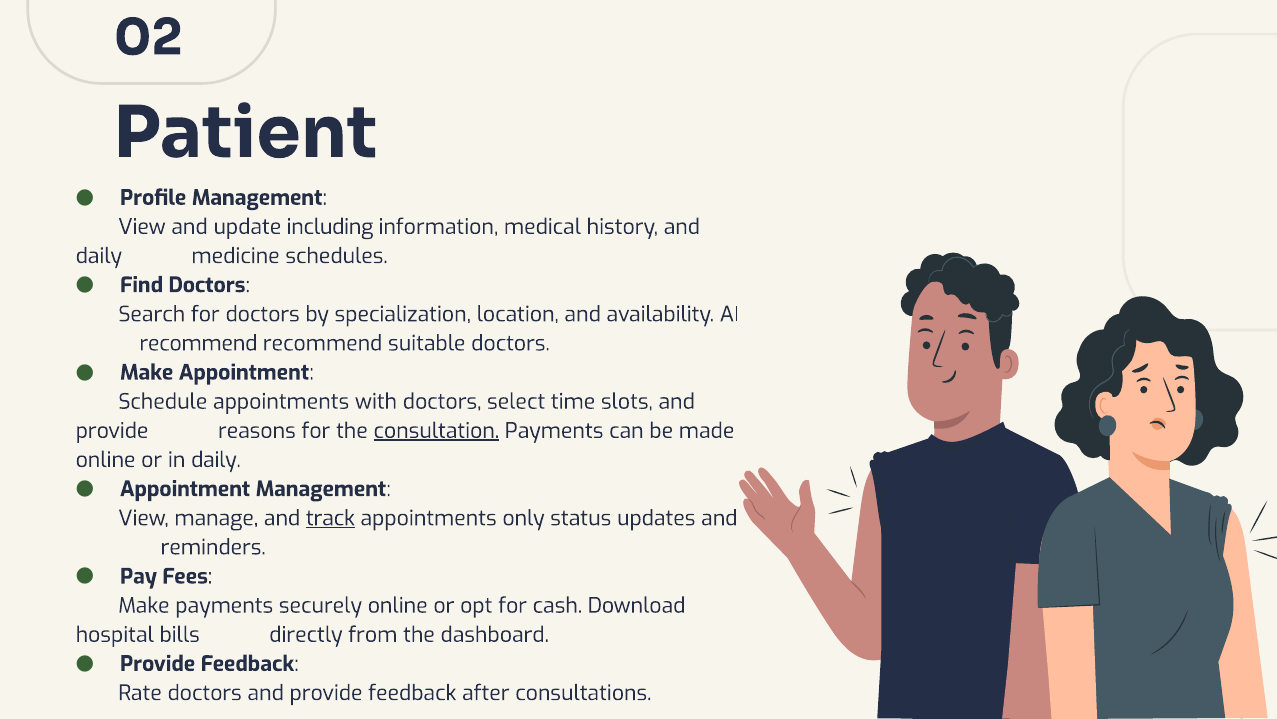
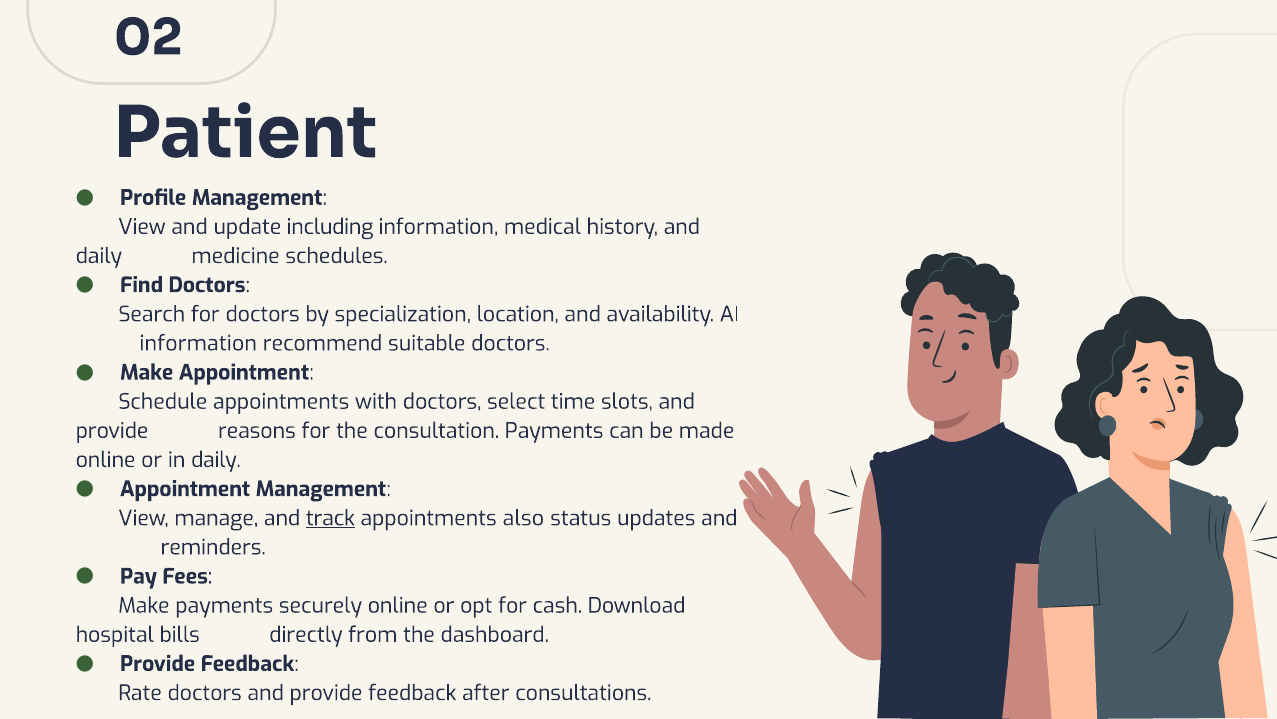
recommend at (198, 343): recommend -> information
consultation underline: present -> none
only: only -> also
